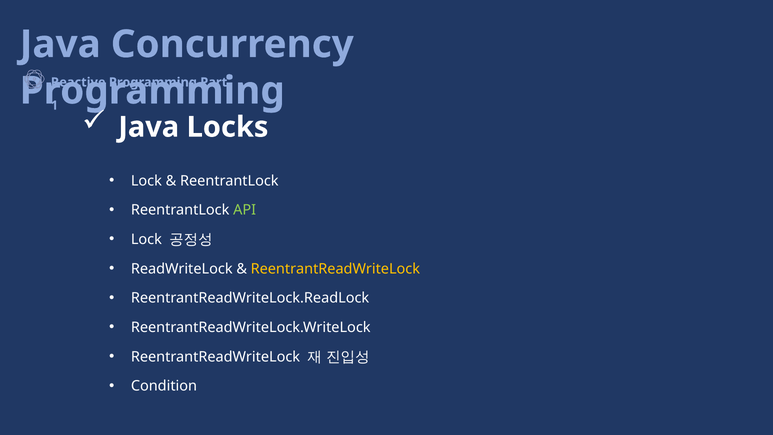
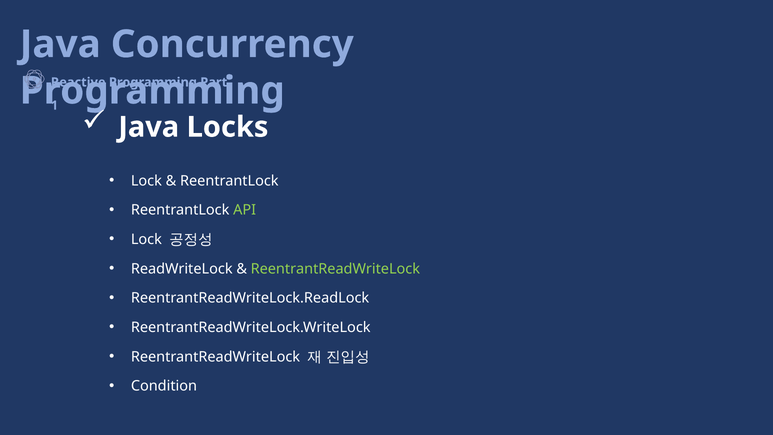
ReentrantReadWriteLock at (335, 269) colour: yellow -> light green
